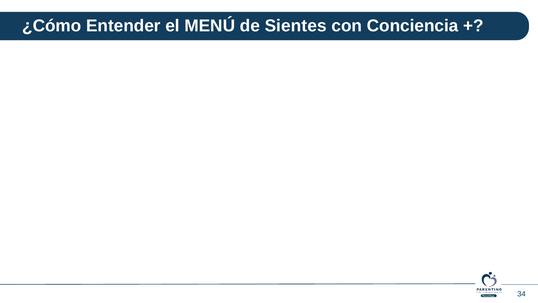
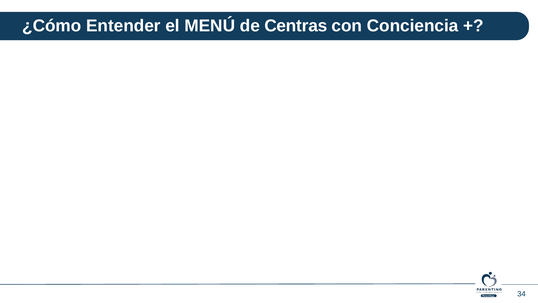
Sientes: Sientes -> Centras
